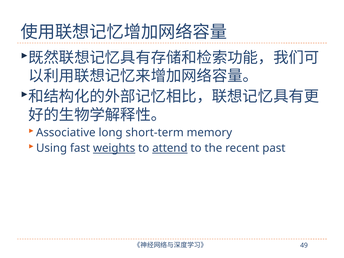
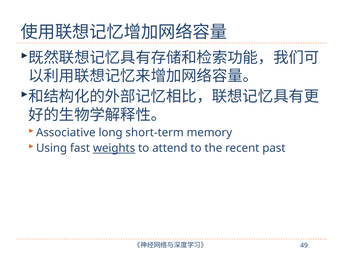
attend underline: present -> none
